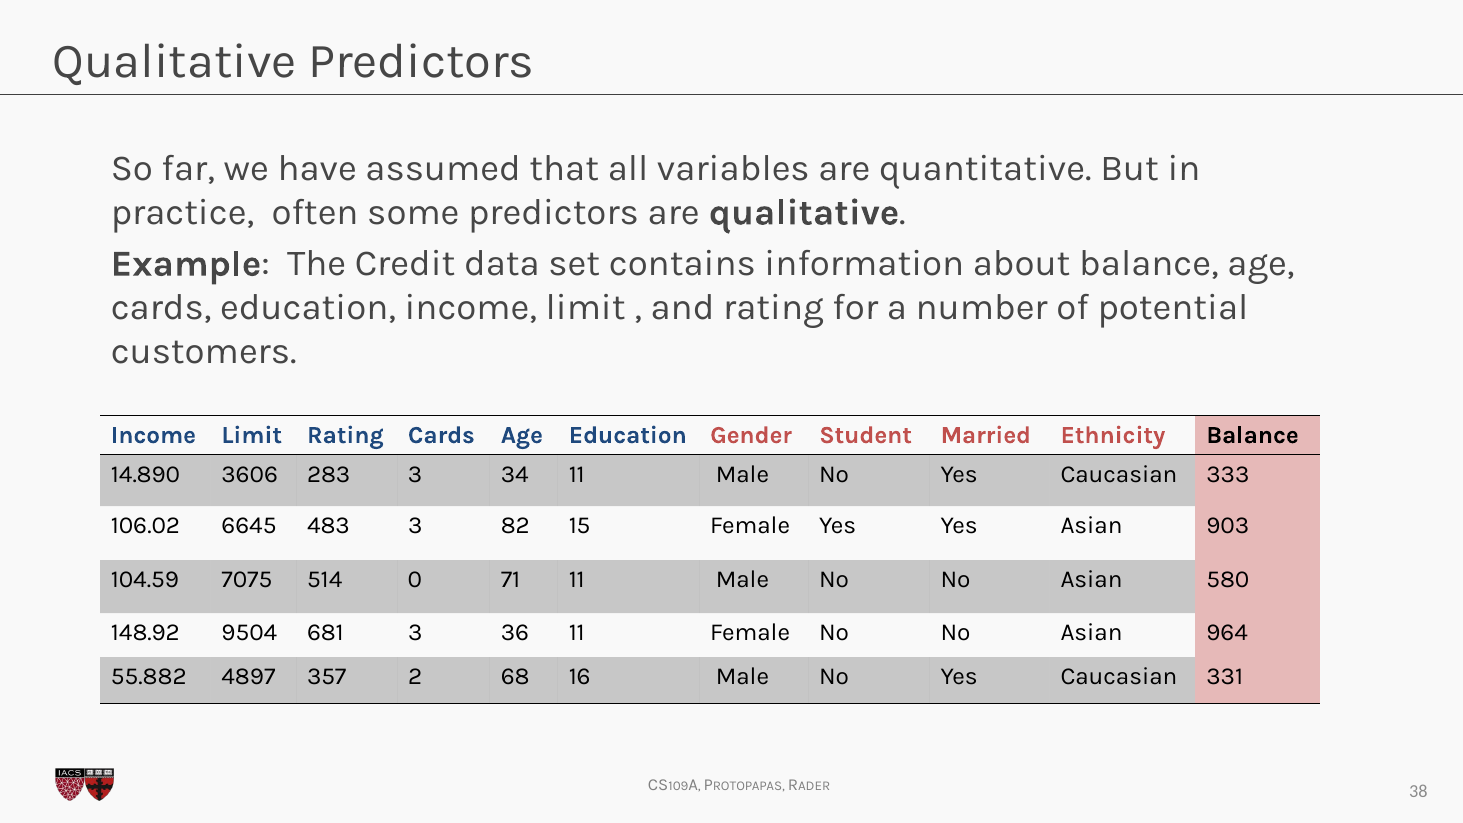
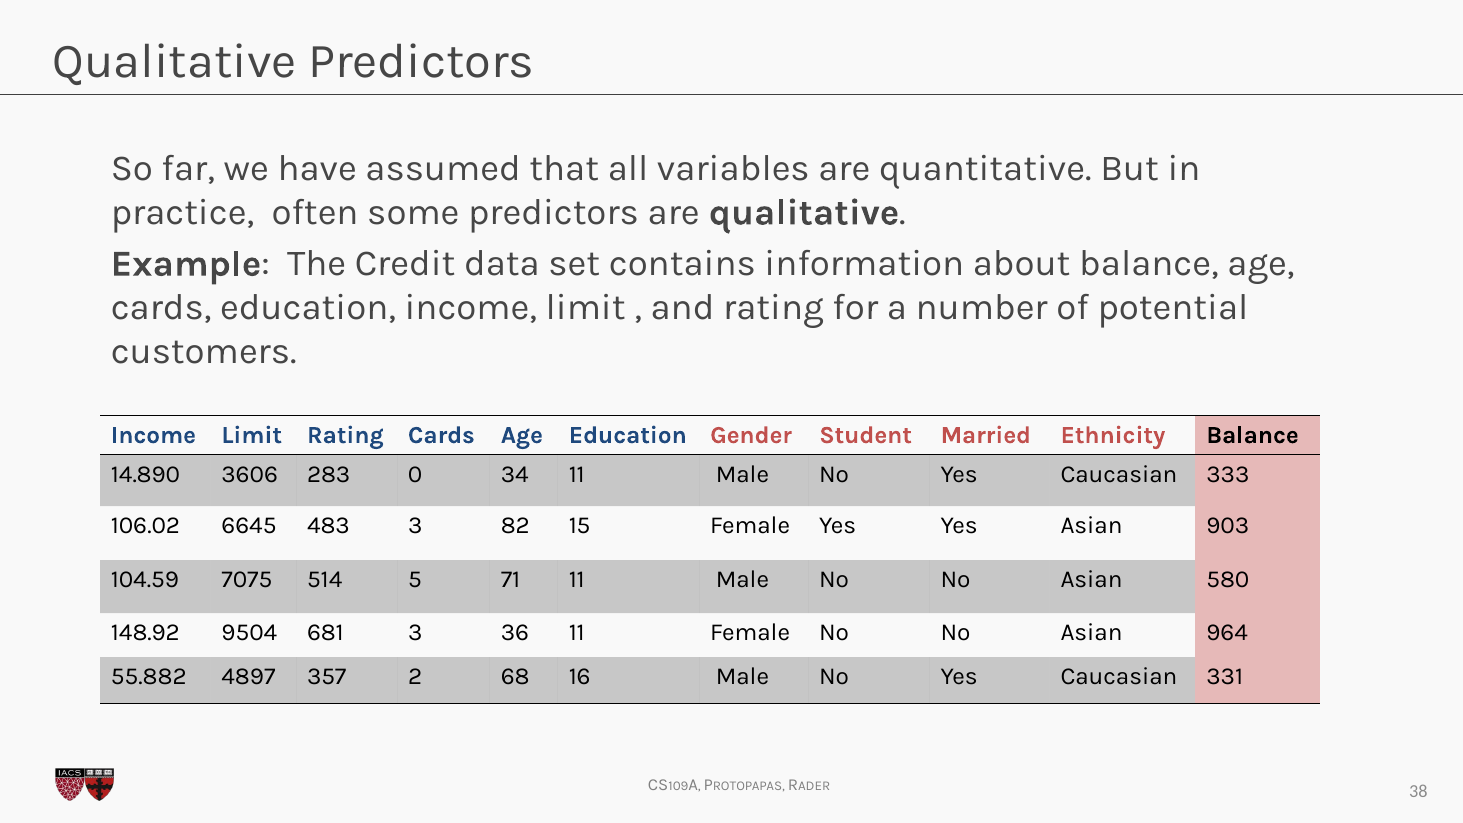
283 3: 3 -> 0
0: 0 -> 5
